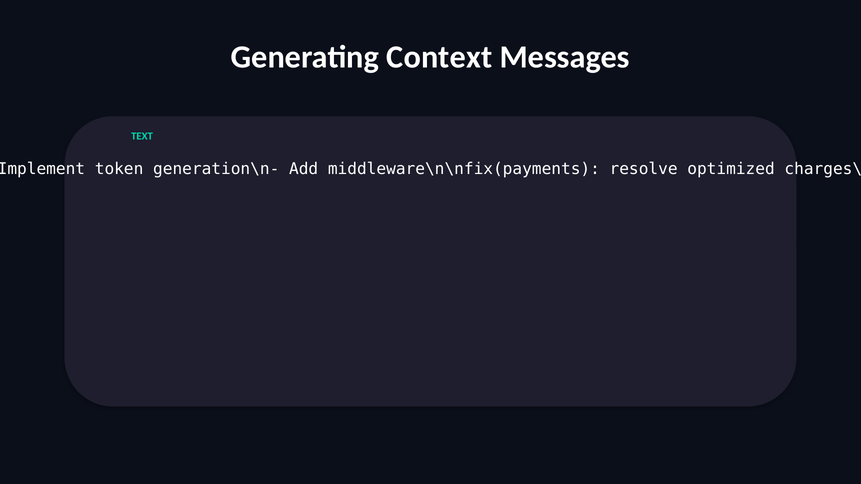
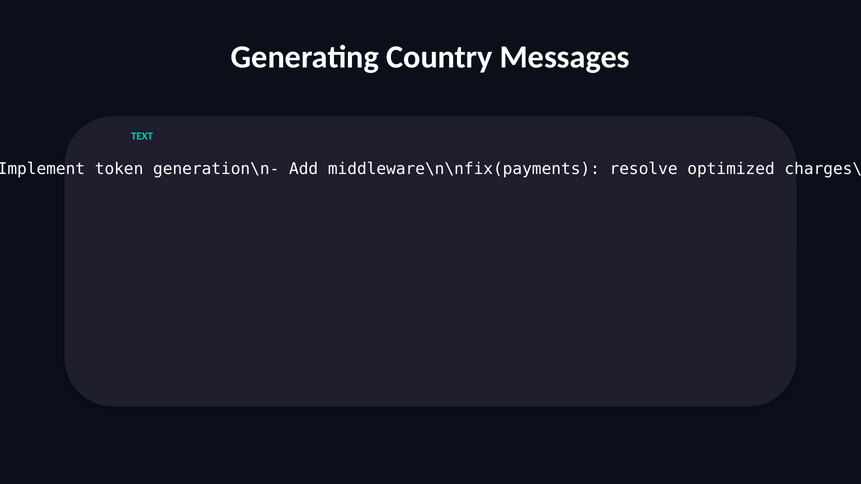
Context: Context -> Country
